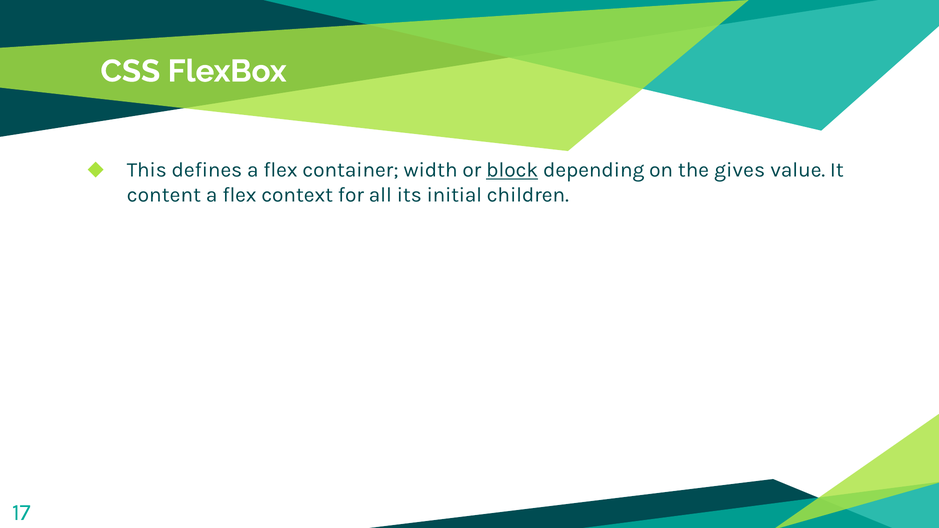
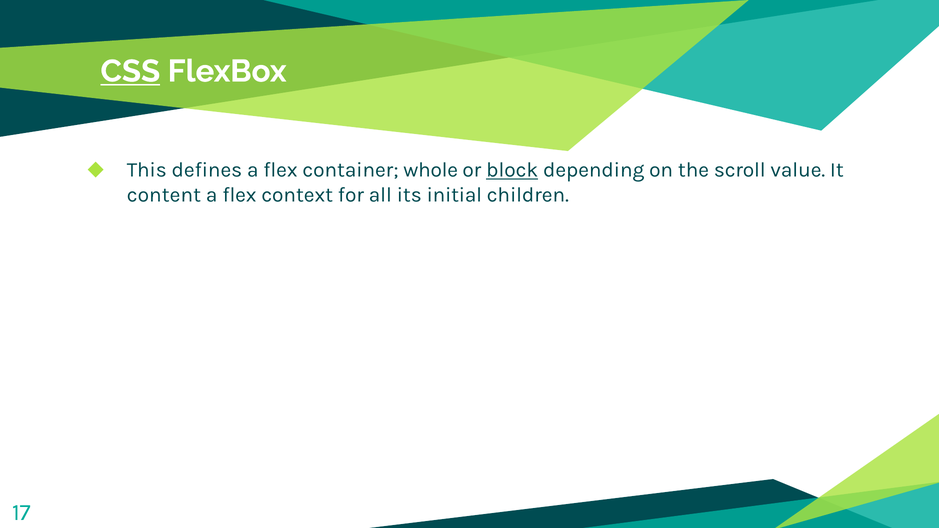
CSS underline: none -> present
width: width -> whole
gives: gives -> scroll
